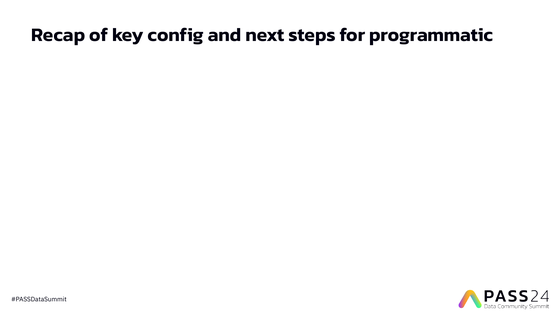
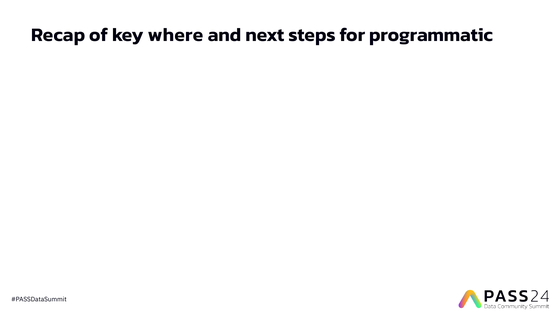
config: config -> where
